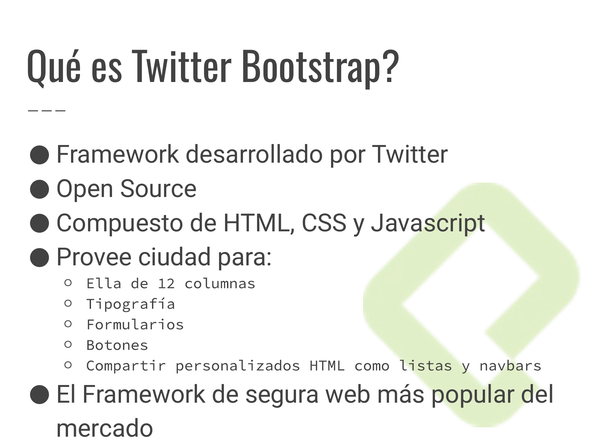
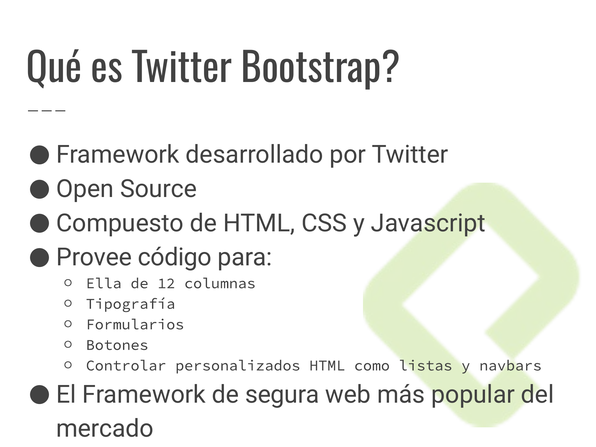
ciudad: ciudad -> código
Compartir: Compartir -> Controlar
